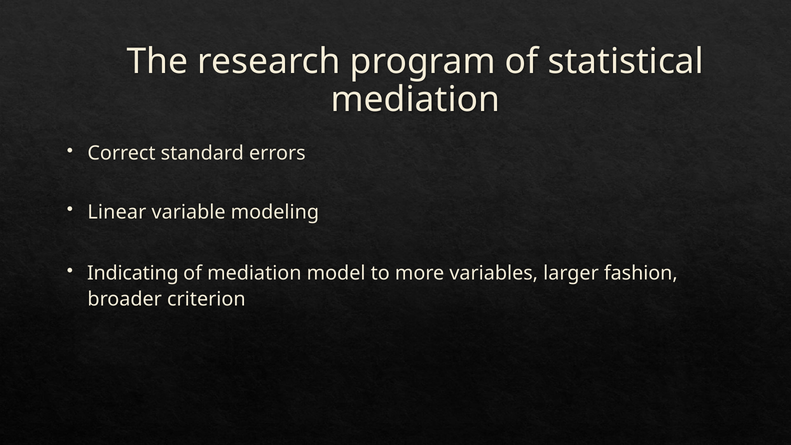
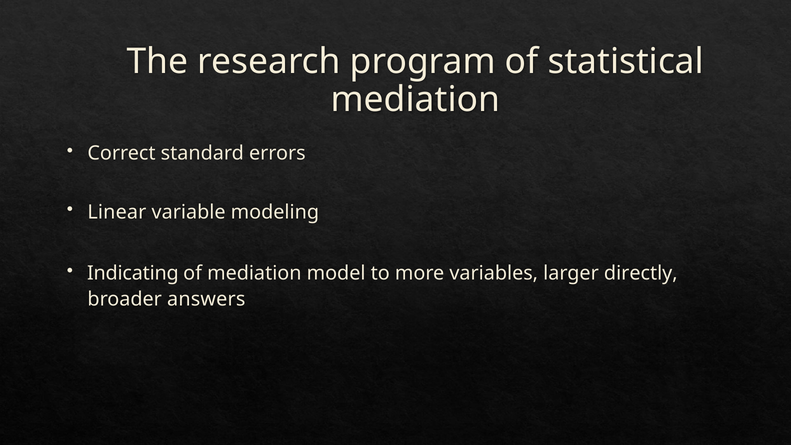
fashion: fashion -> directly
criterion: criterion -> answers
